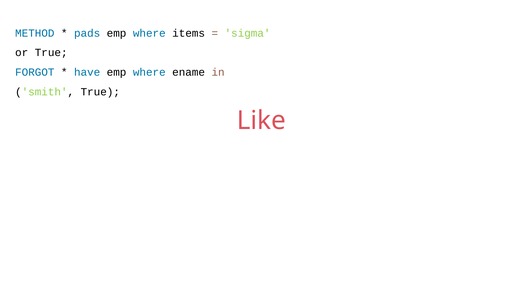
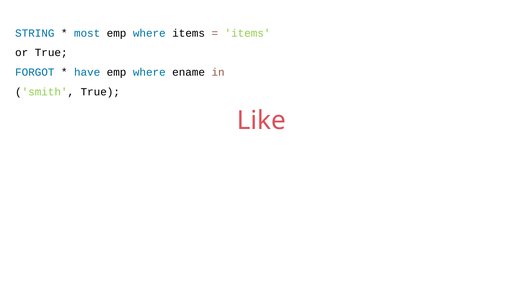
METHOD: METHOD -> STRING
pads: pads -> most
sigma at (248, 33): sigma -> items
